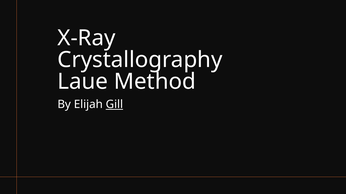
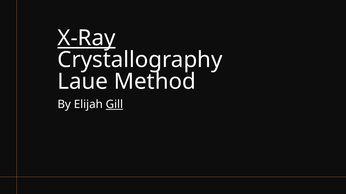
X-Ray underline: none -> present
